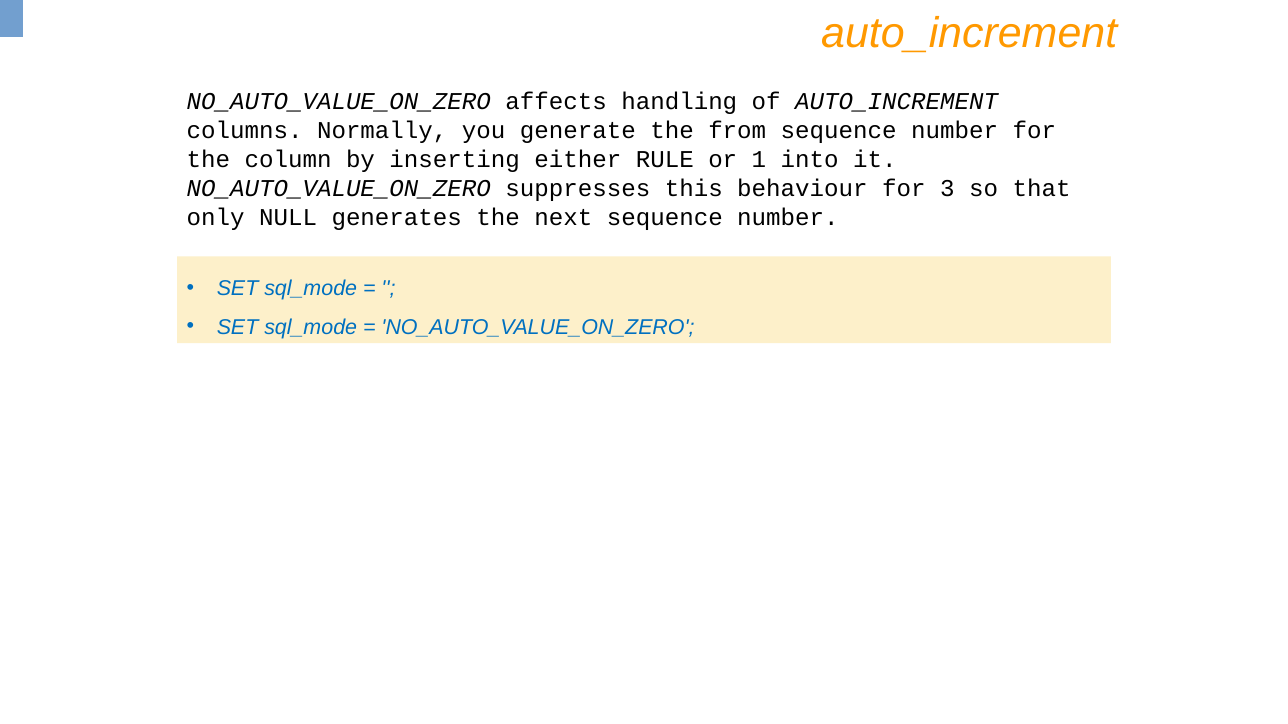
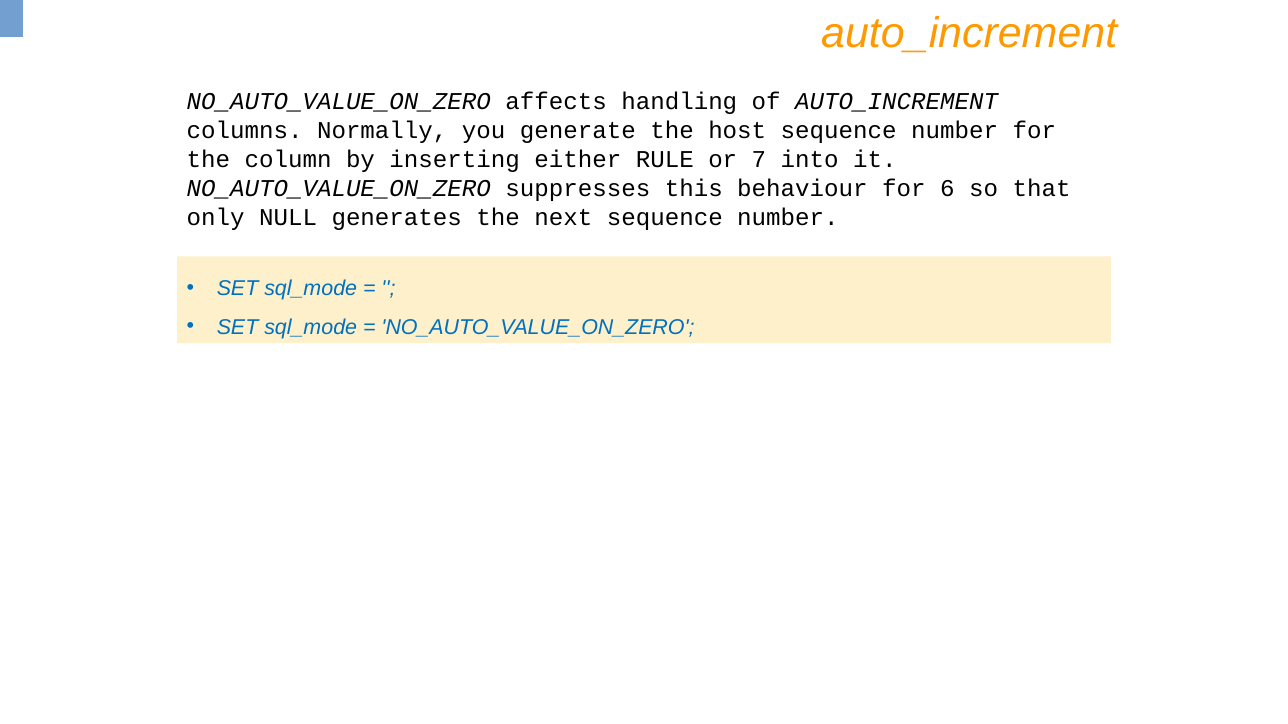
from: from -> host
1: 1 -> 7
3: 3 -> 6
